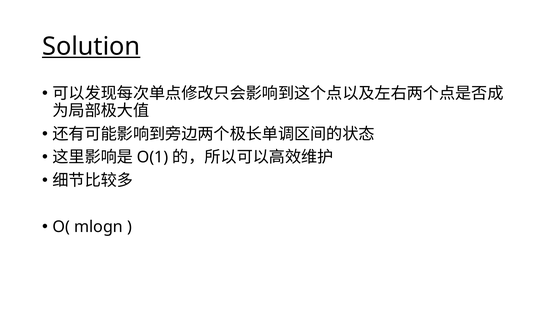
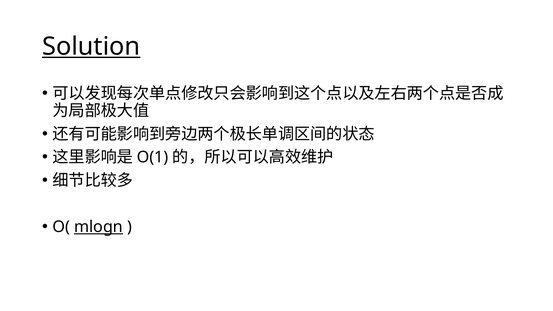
mlogn underline: none -> present
